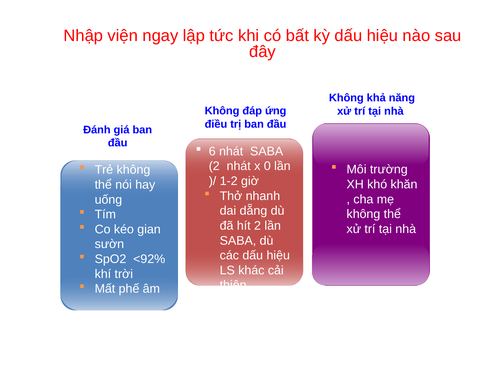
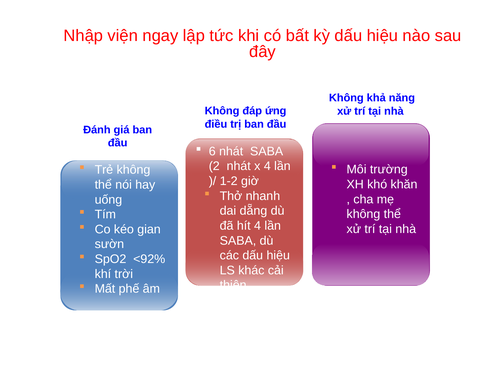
x 0: 0 -> 4
hít 2: 2 -> 4
